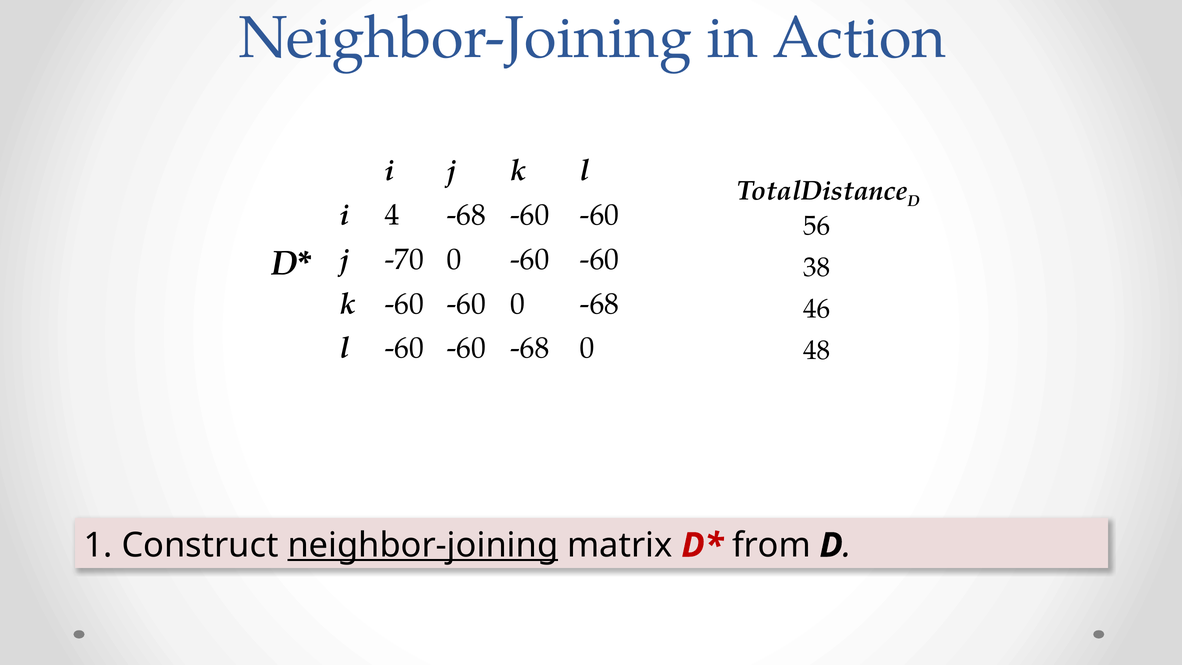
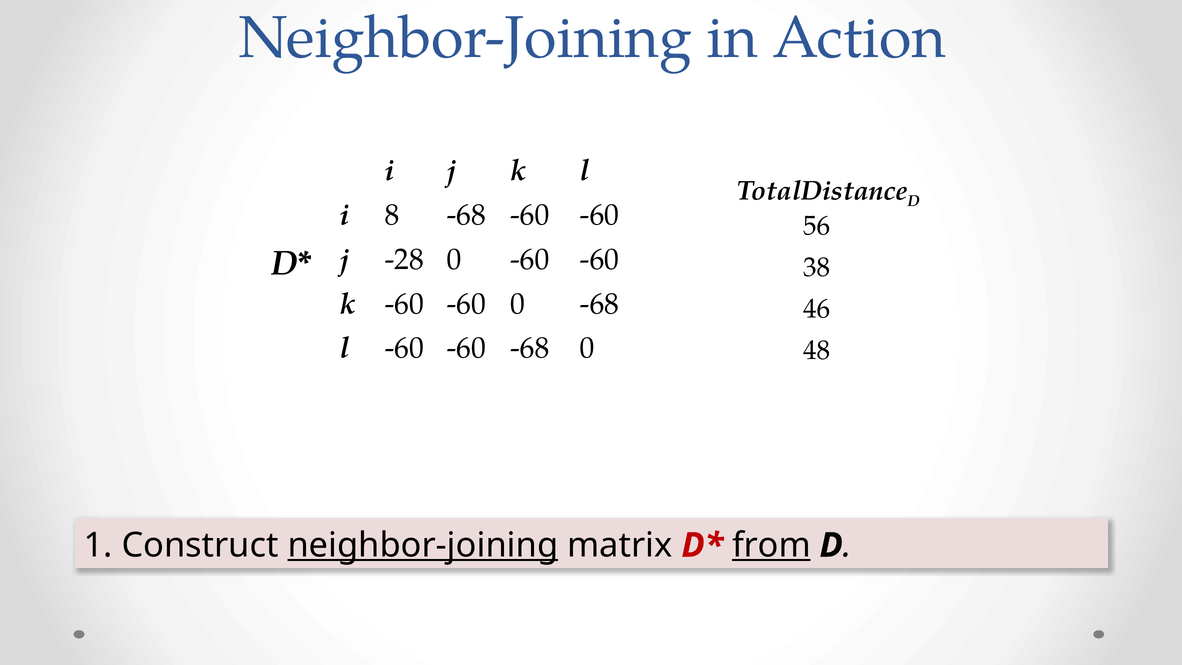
4: 4 -> 8
-70: -70 -> -28
from underline: none -> present
